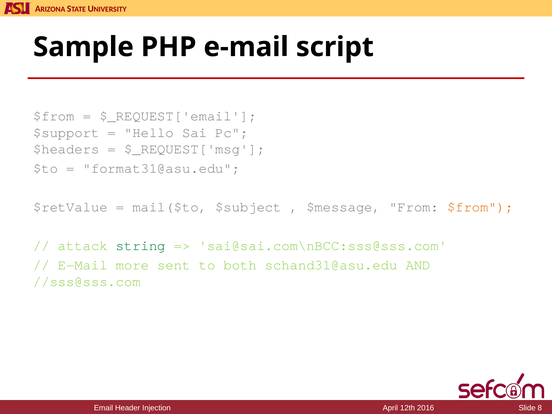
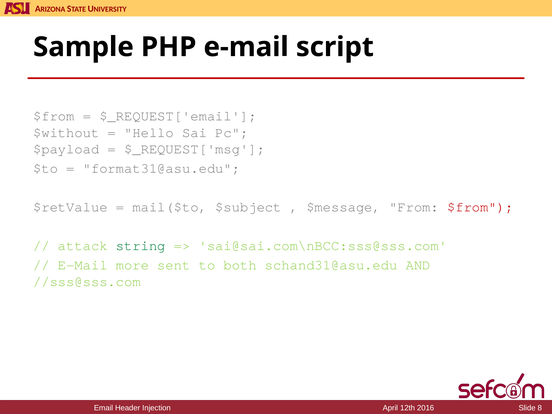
$support: $support -> $without
$headers: $headers -> $payload
$from at (480, 207) colour: orange -> red
